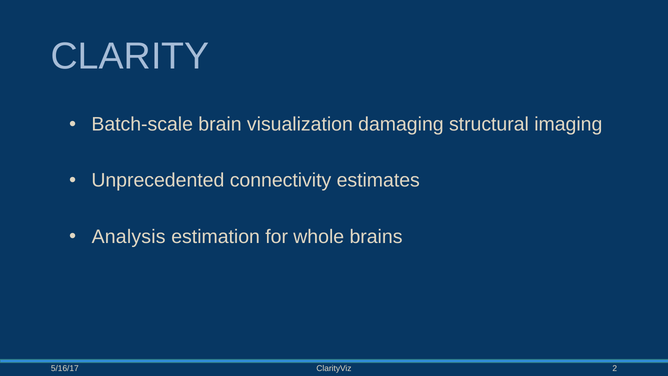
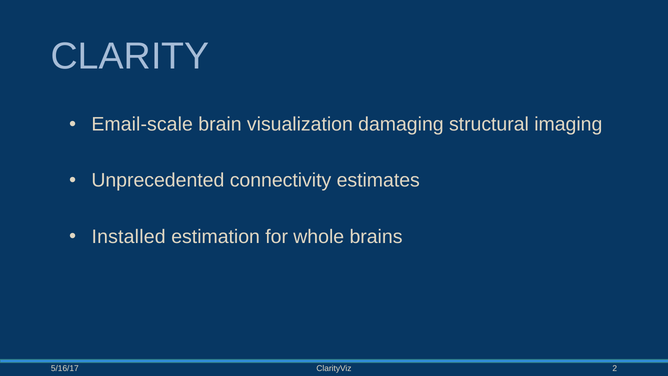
Batch-scale: Batch-scale -> Email-scale
Analysis: Analysis -> Installed
